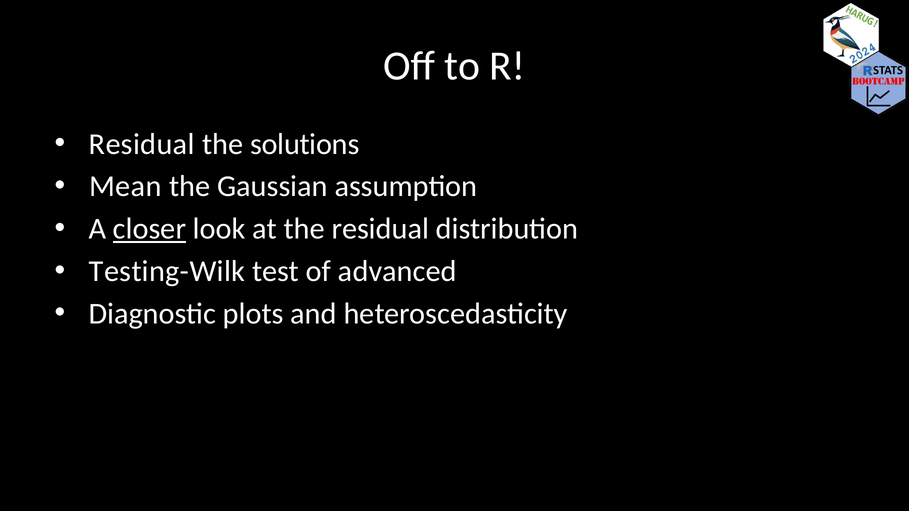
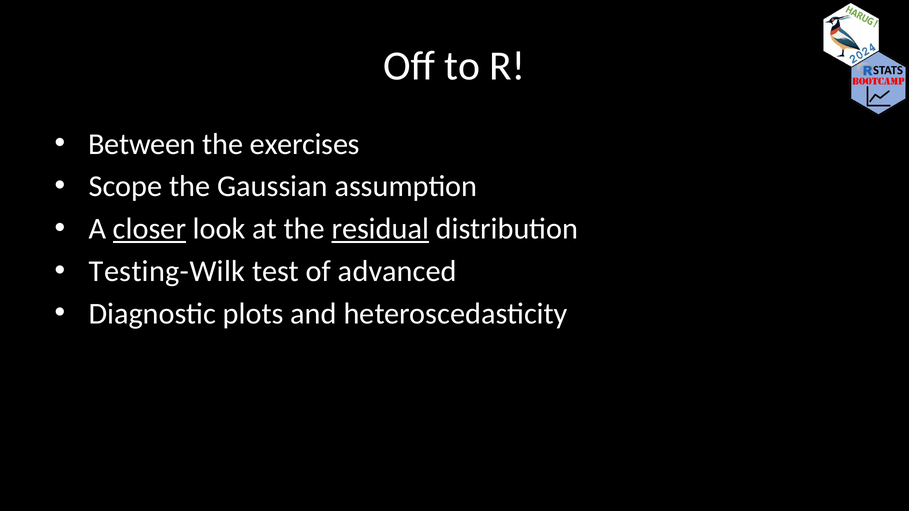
Residual at (142, 144): Residual -> Between
solutions: solutions -> exercises
Mean: Mean -> Scope
residual at (380, 229) underline: none -> present
